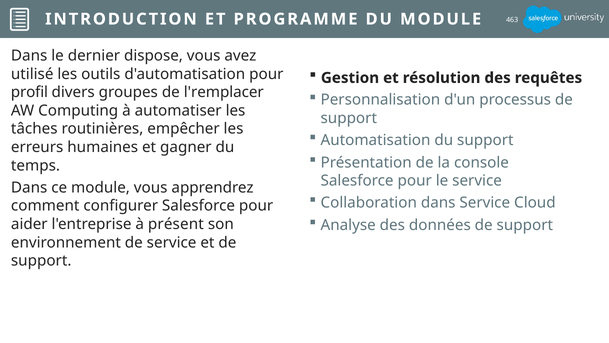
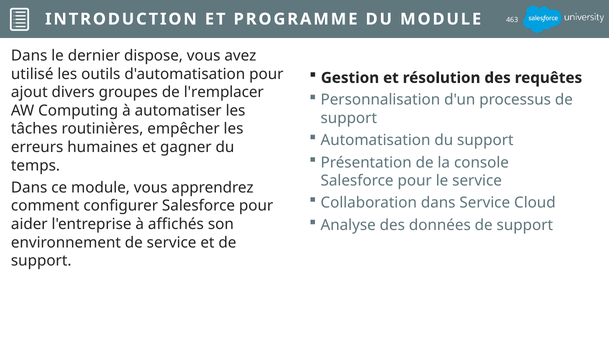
profil: profil -> ajout
présent: présent -> affichés
